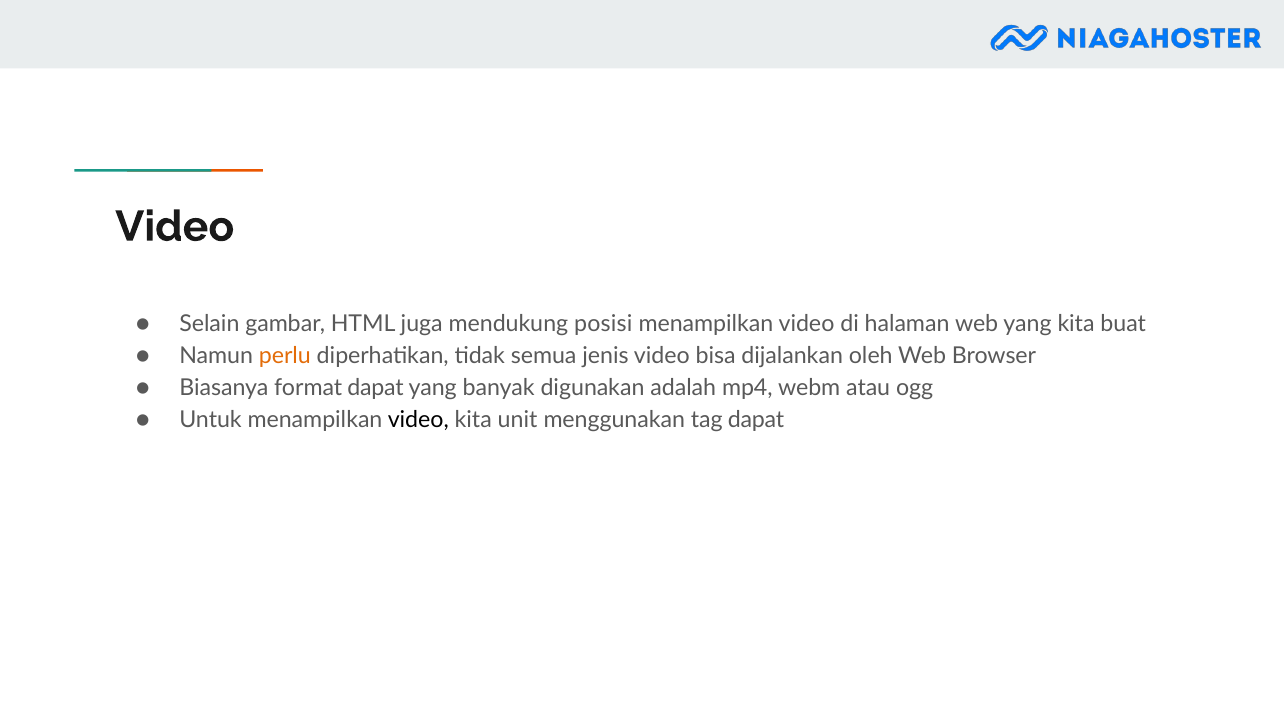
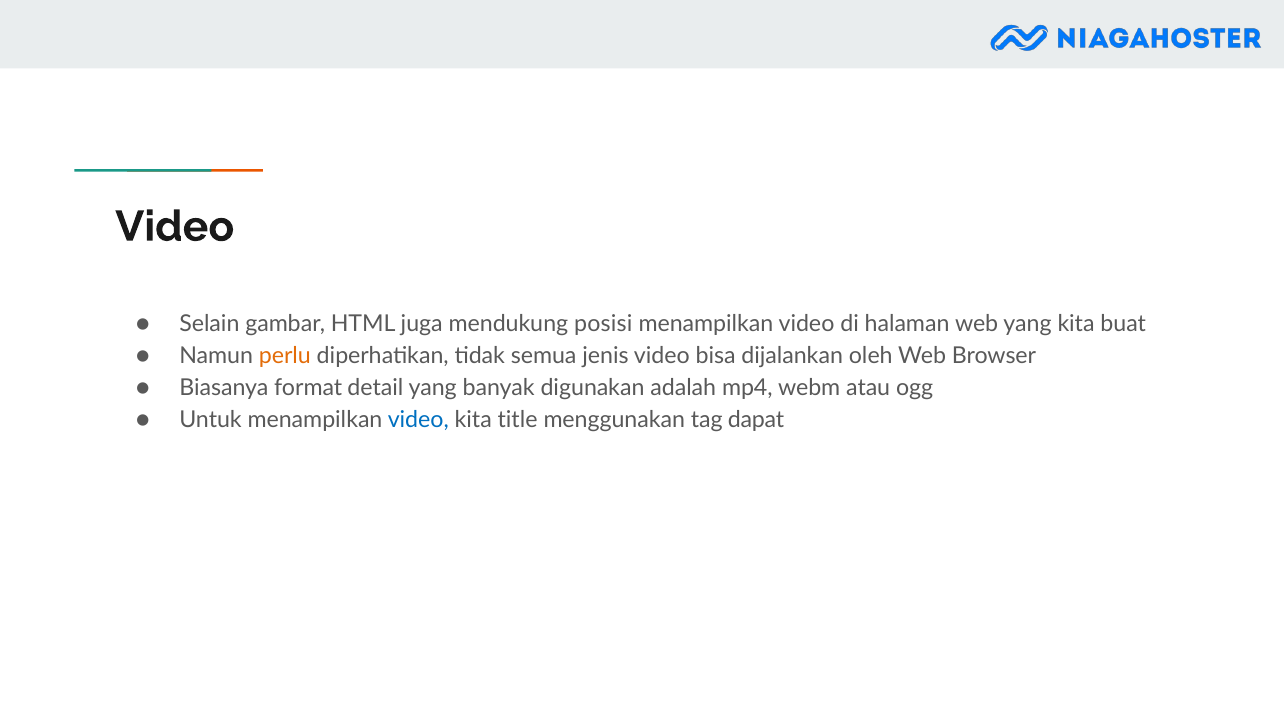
format dapat: dapat -> detail
video at (418, 420) colour: black -> blue
unit: unit -> title
